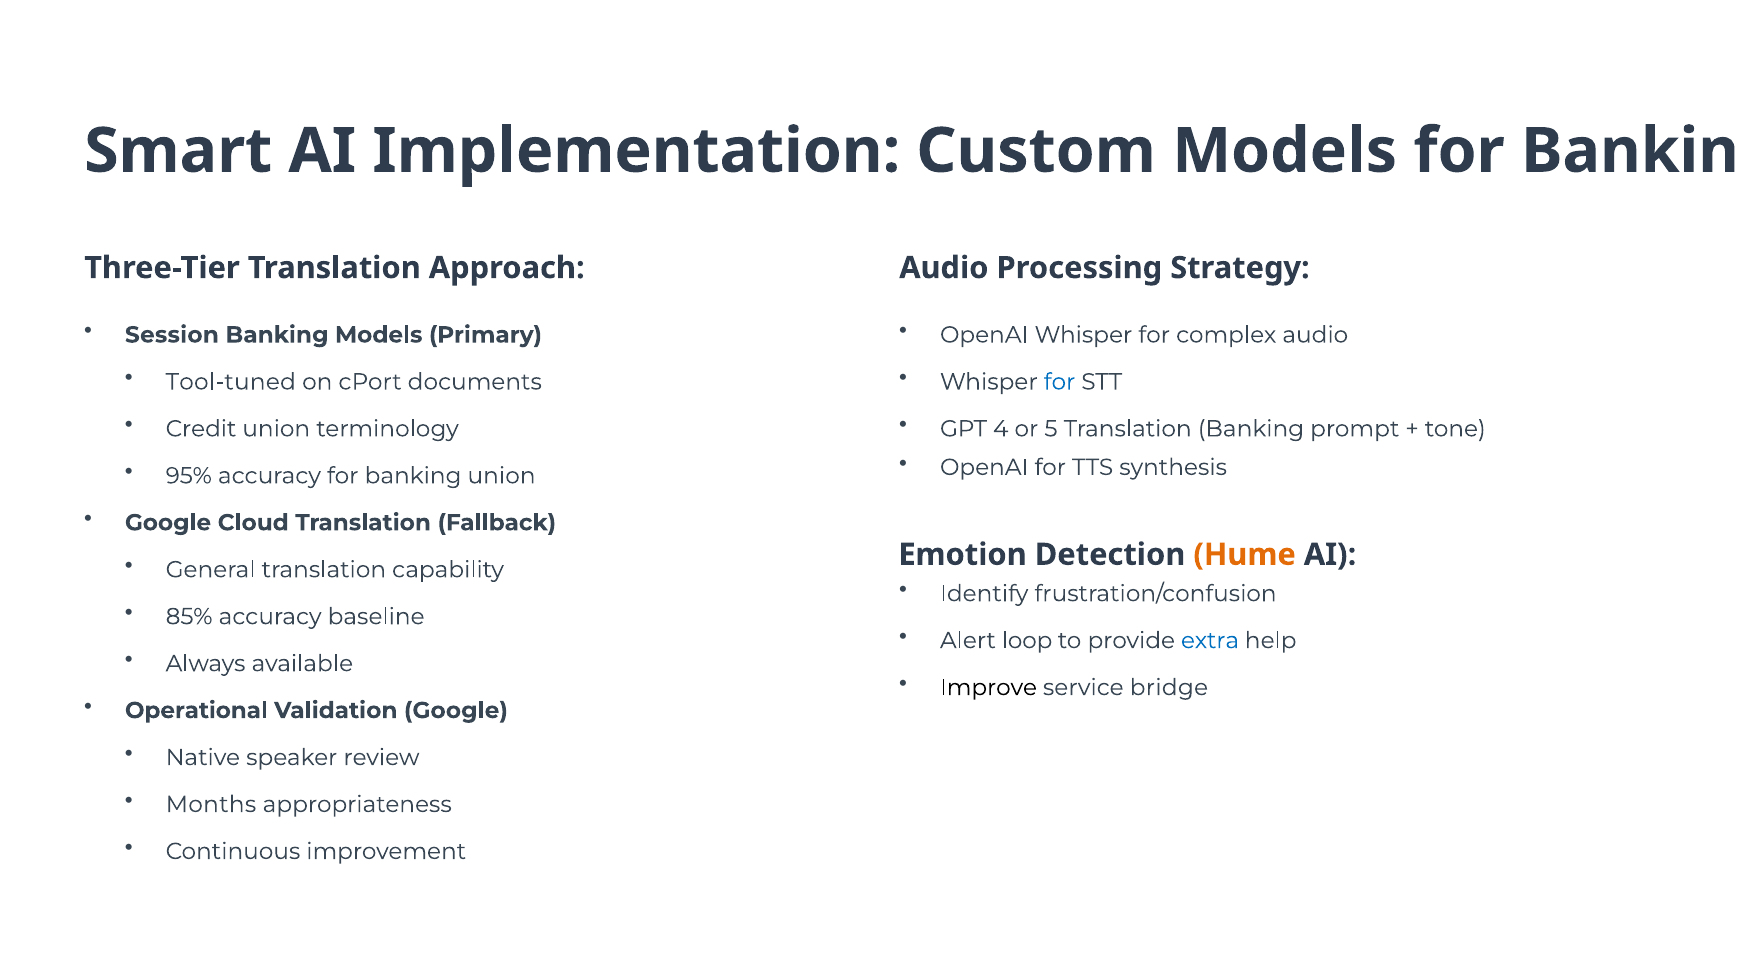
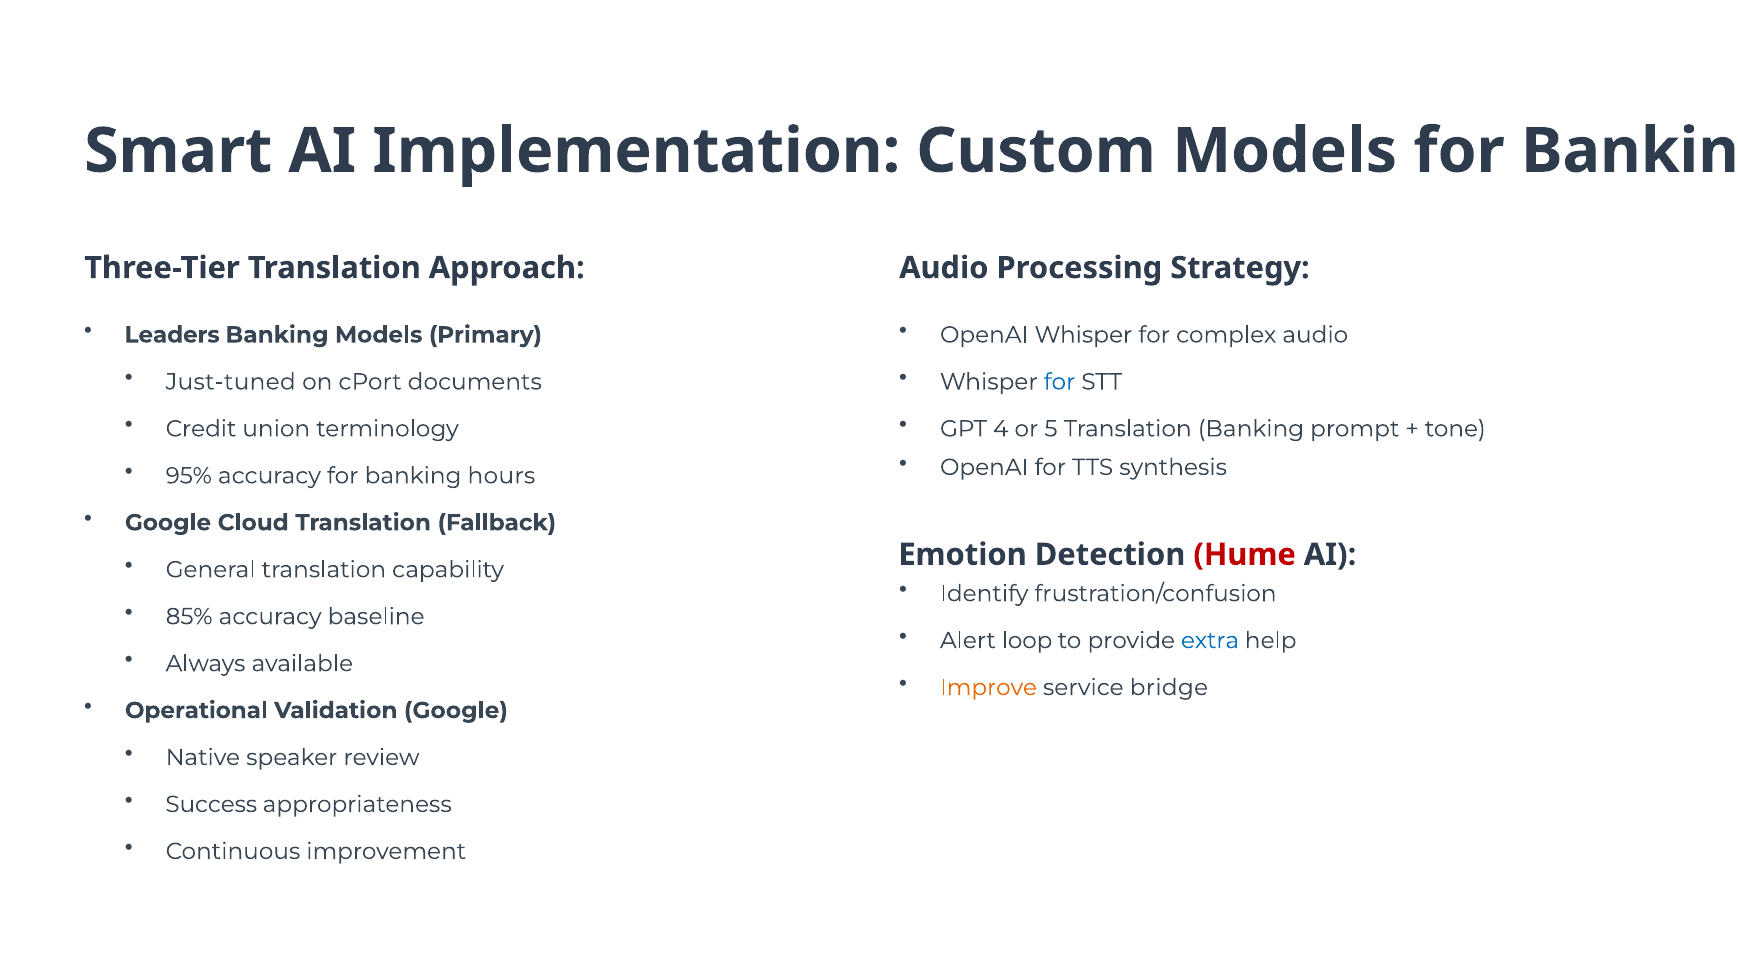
Session: Session -> Leaders
Tool-tuned: Tool-tuned -> Just-tuned
banking union: union -> hours
Hume colour: orange -> red
Improve colour: black -> orange
Months: Months -> Success
